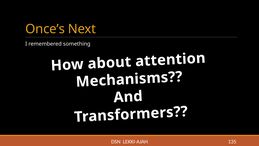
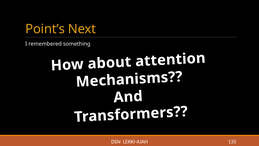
Once’s: Once’s -> Point’s
